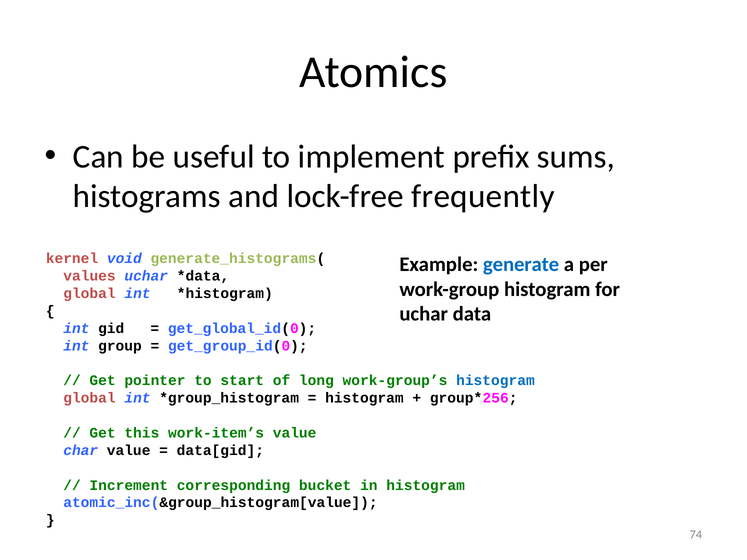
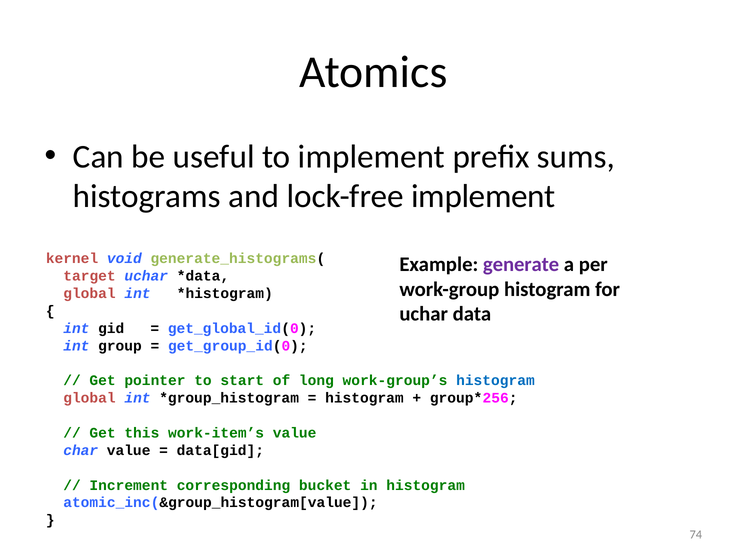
lock-free frequently: frequently -> implement
generate colour: blue -> purple
values: values -> target
